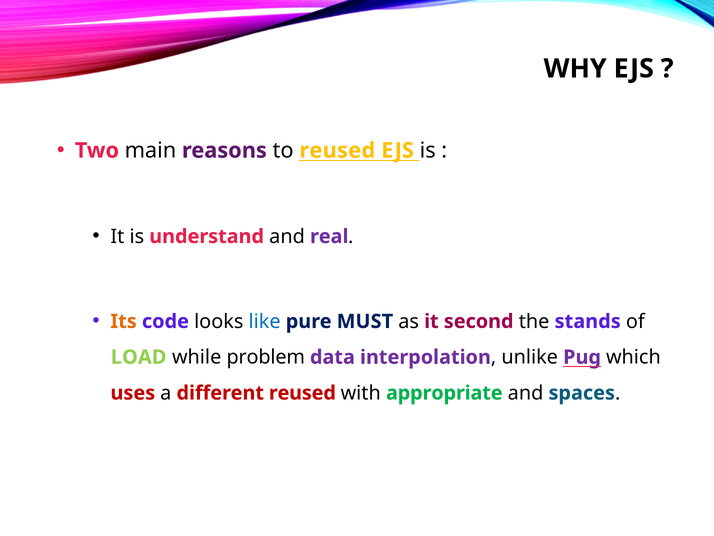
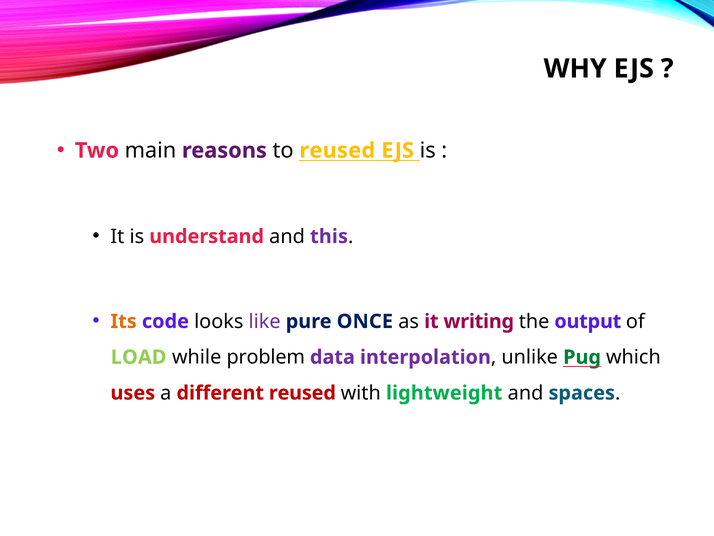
real: real -> this
like colour: blue -> purple
MUST: MUST -> ONCE
second: second -> writing
stands: stands -> output
Pug colour: purple -> green
appropriate: appropriate -> lightweight
